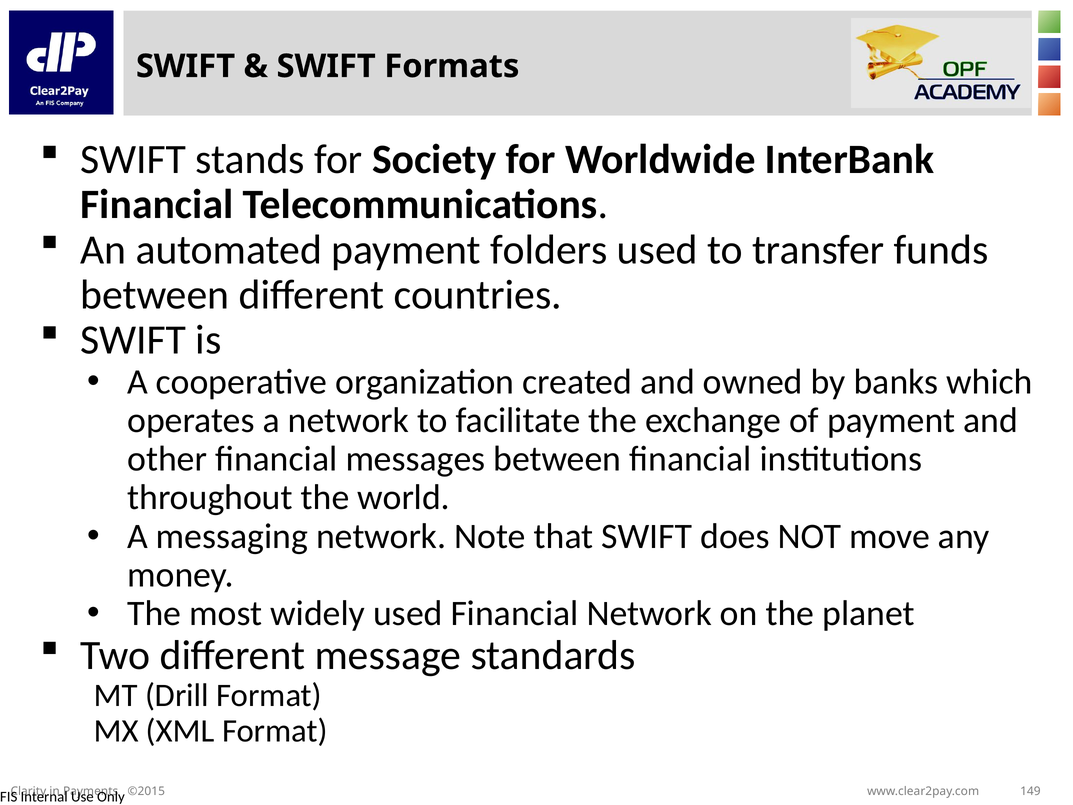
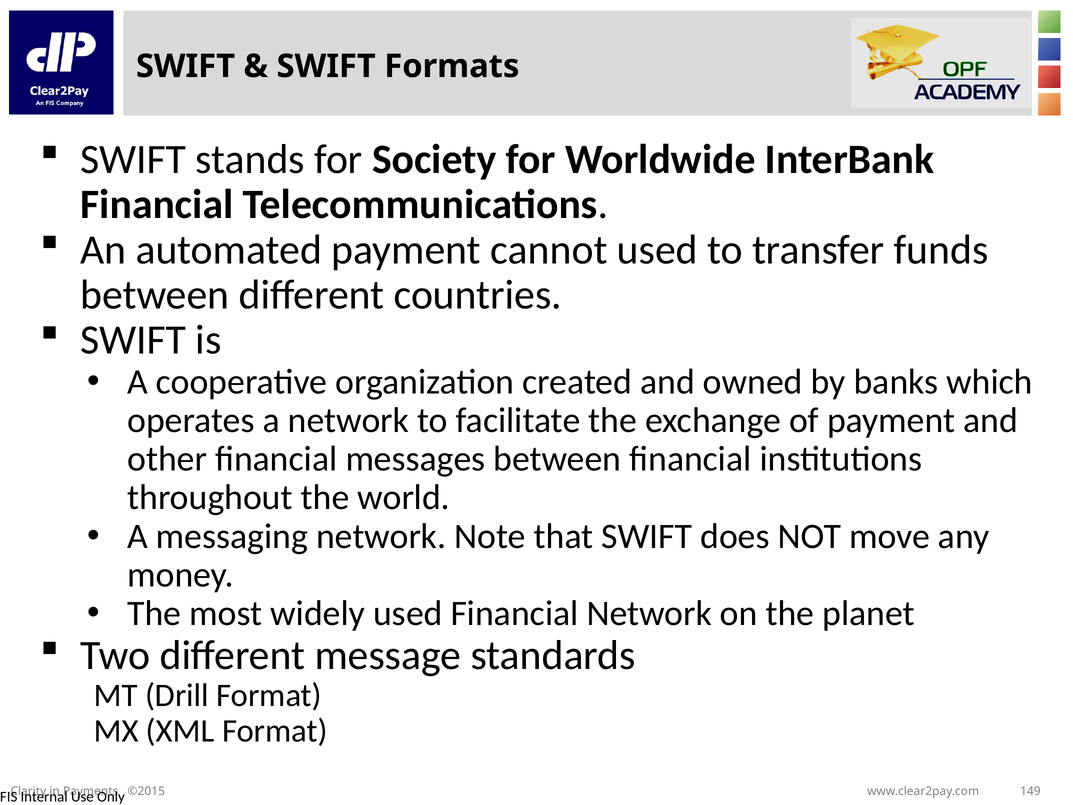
folders: folders -> cannot
